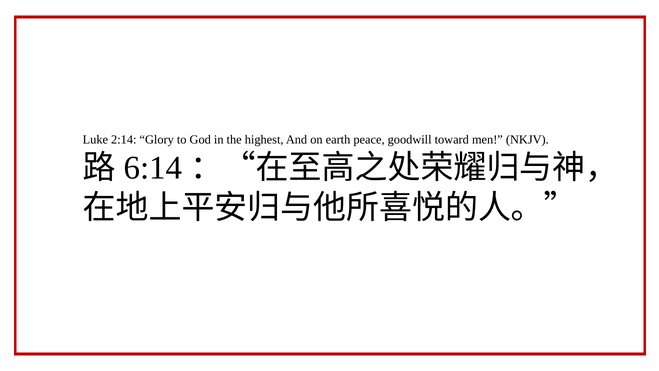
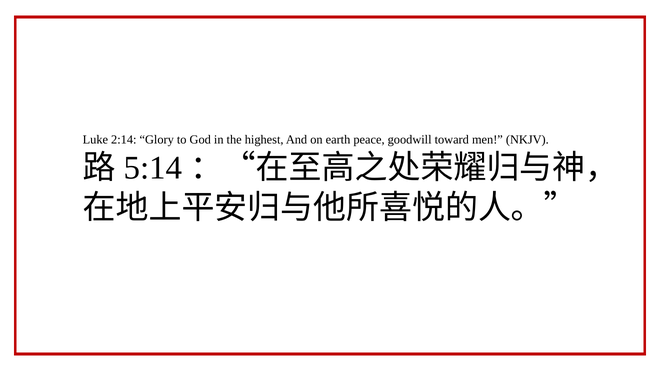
6:14: 6:14 -> 5:14
